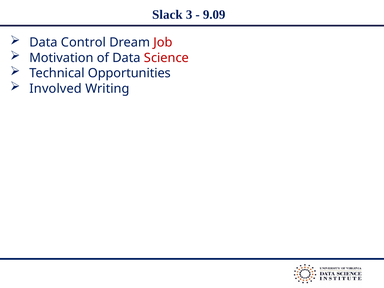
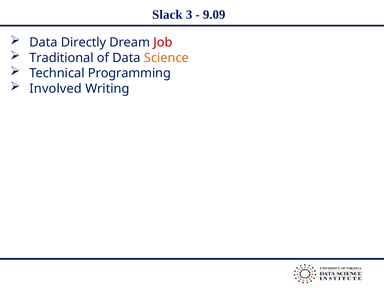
Control: Control -> Directly
Motivation: Motivation -> Traditional
Science colour: red -> orange
Opportunities: Opportunities -> Programming
